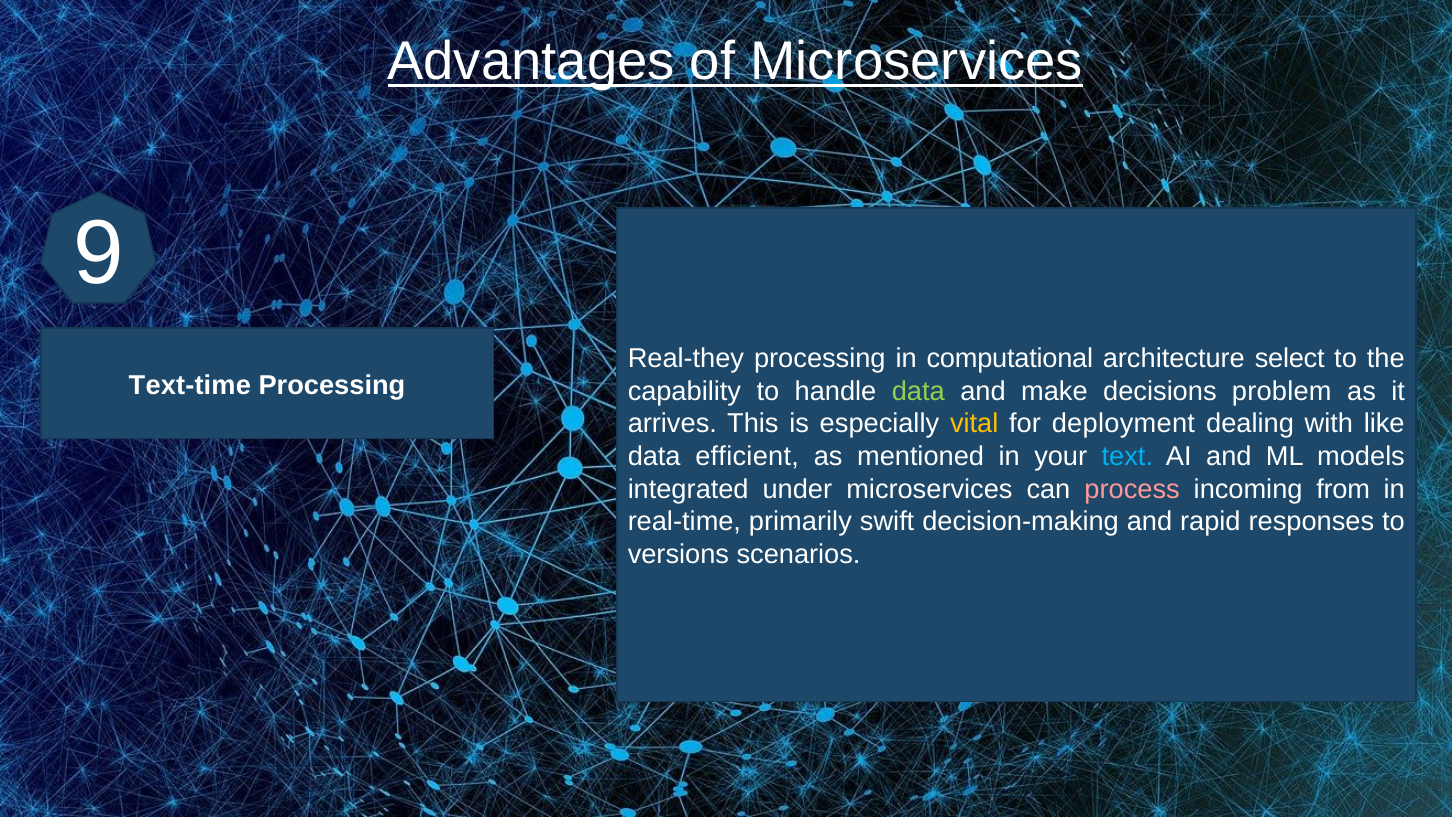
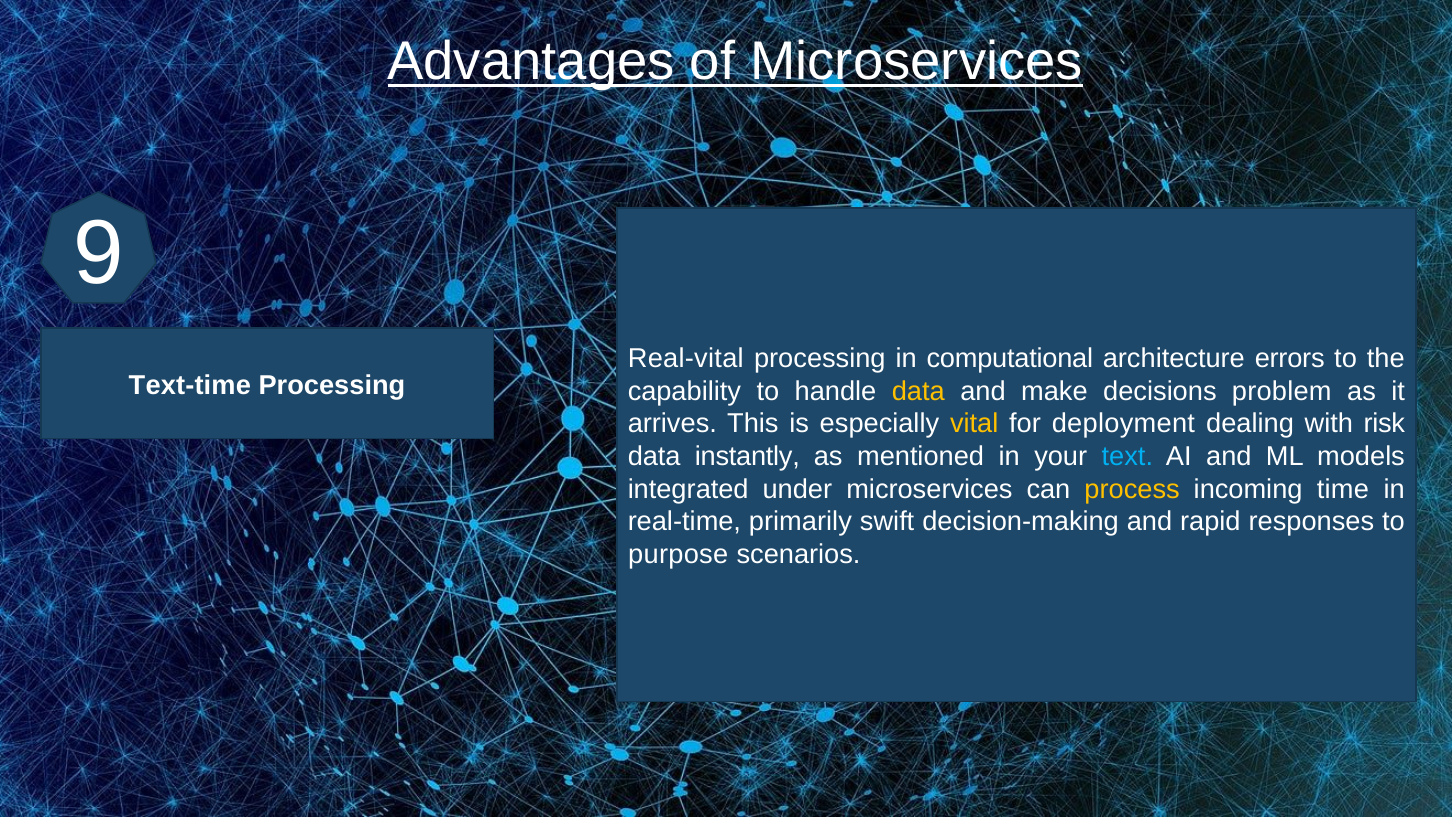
Real-they: Real-they -> Real-vital
select: select -> errors
data at (918, 391) colour: light green -> yellow
like: like -> risk
efficient: efficient -> instantly
process colour: pink -> yellow
from: from -> time
versions: versions -> purpose
